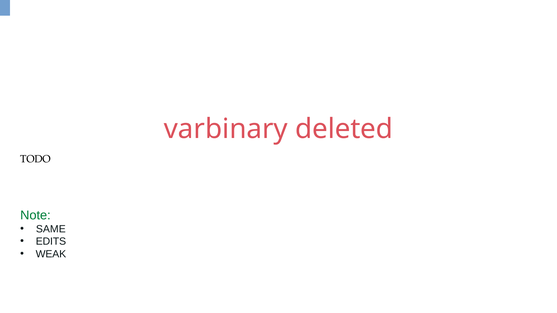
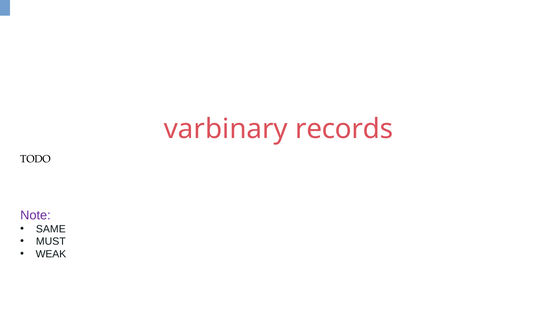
deleted: deleted -> records
Note colour: green -> purple
EDITS: EDITS -> MUST
